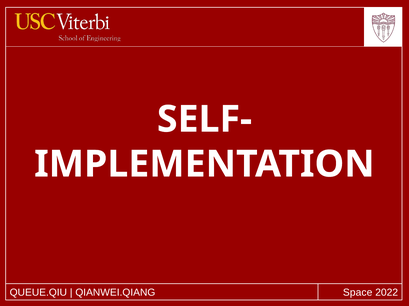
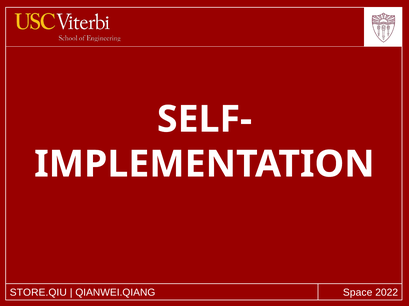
QUEUE.QIU: QUEUE.QIU -> STORE.QIU
